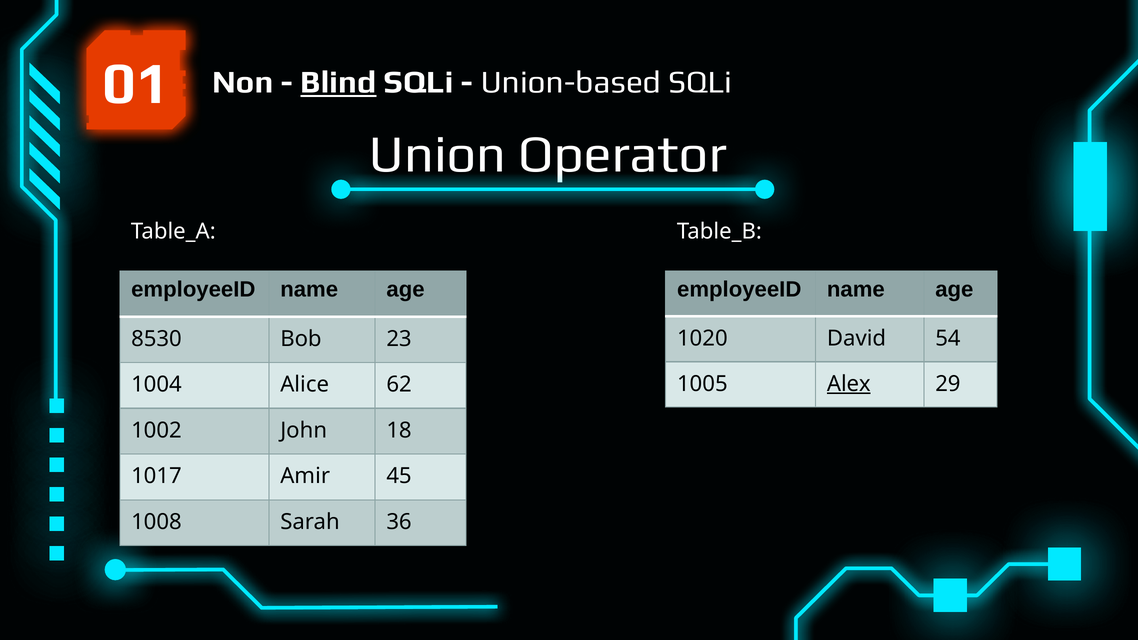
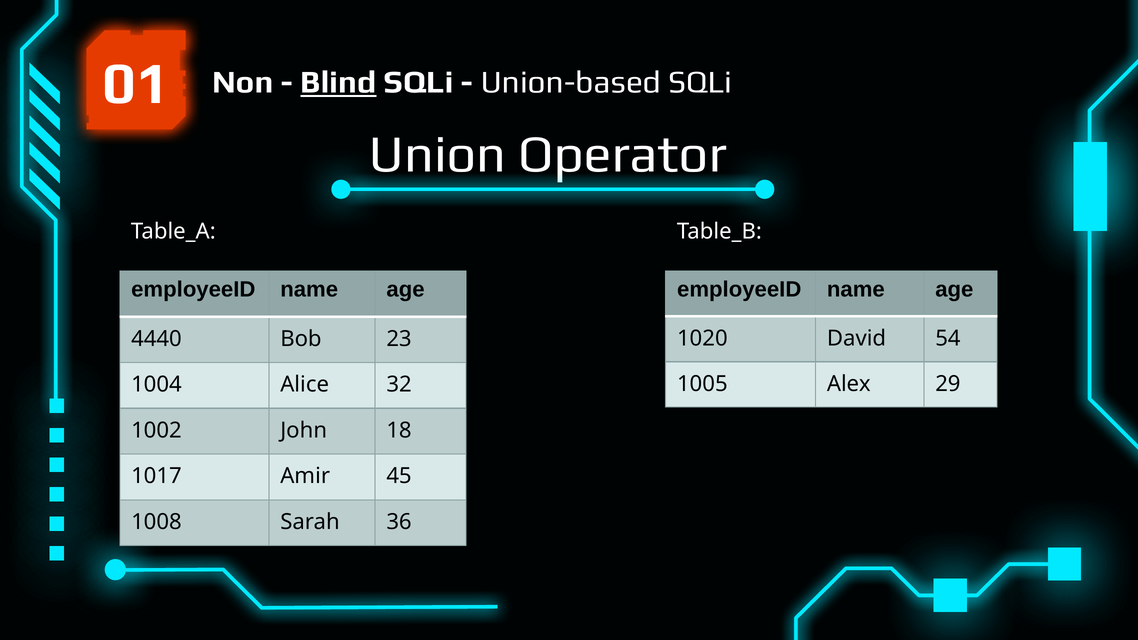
8530: 8530 -> 4440
Alex underline: present -> none
62: 62 -> 32
